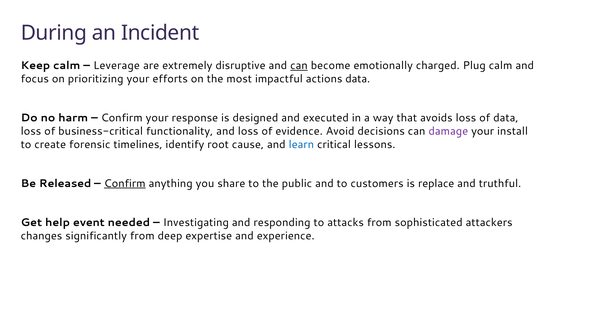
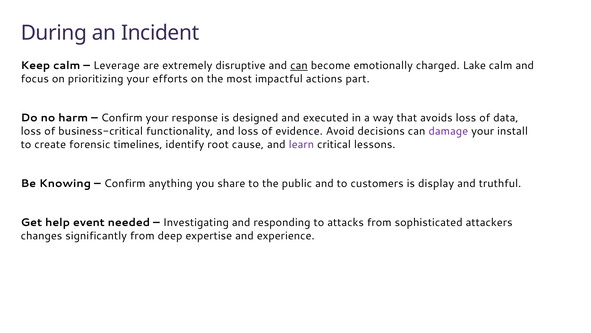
Plug: Plug -> Lake
actions data: data -> part
learn colour: blue -> purple
Released: Released -> Knowing
Confirm at (125, 183) underline: present -> none
replace: replace -> display
